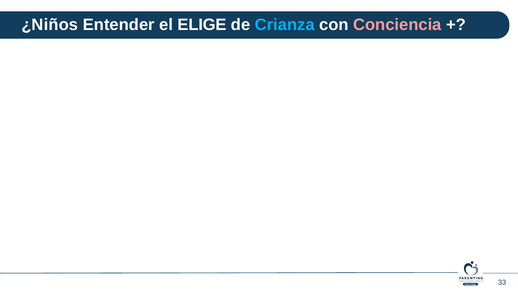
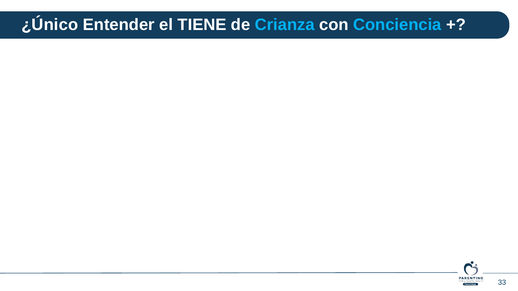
¿Niños: ¿Niños -> ¿Único
ELIGE: ELIGE -> TIENE
Conciencia colour: pink -> light blue
